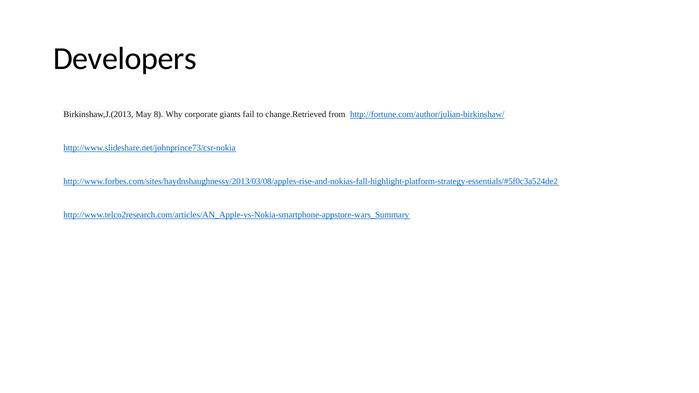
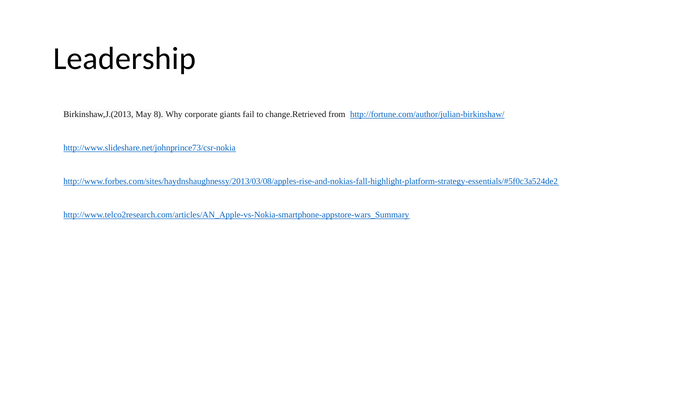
Developers: Developers -> Leadership
